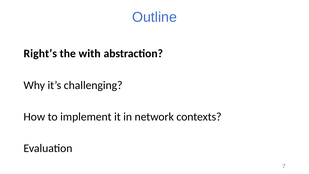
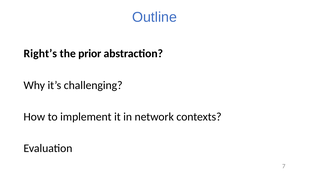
with: with -> prior
